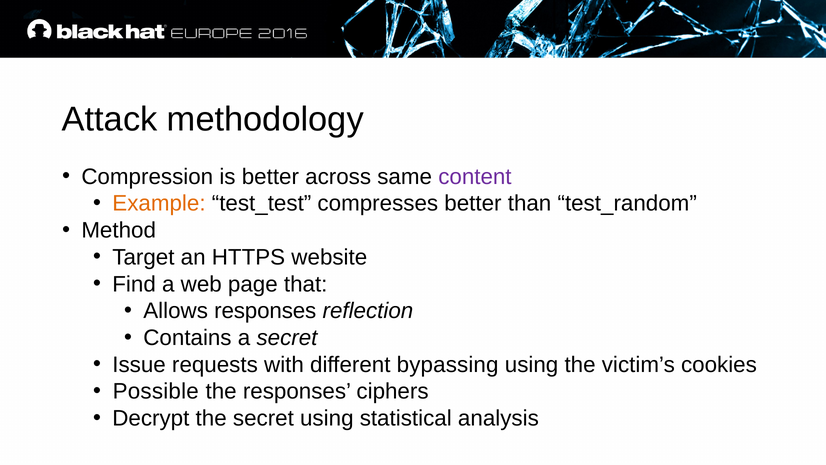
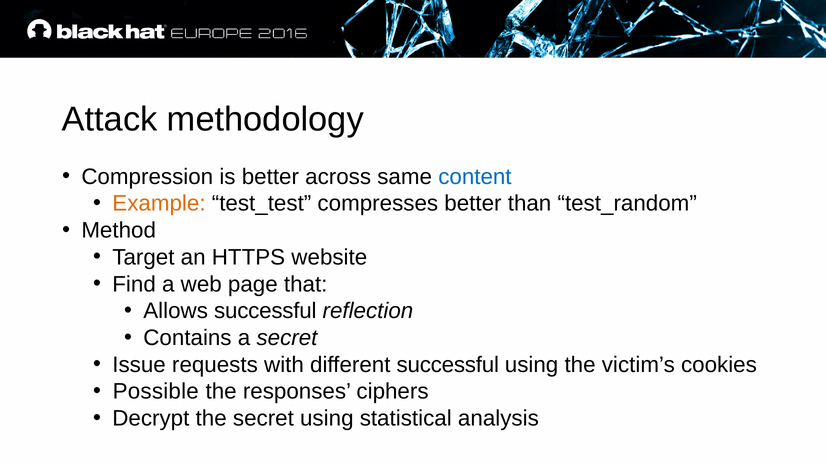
content colour: purple -> blue
Allows responses: responses -> successful
different bypassing: bypassing -> successful
